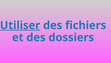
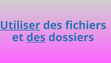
des at (36, 37) underline: none -> present
